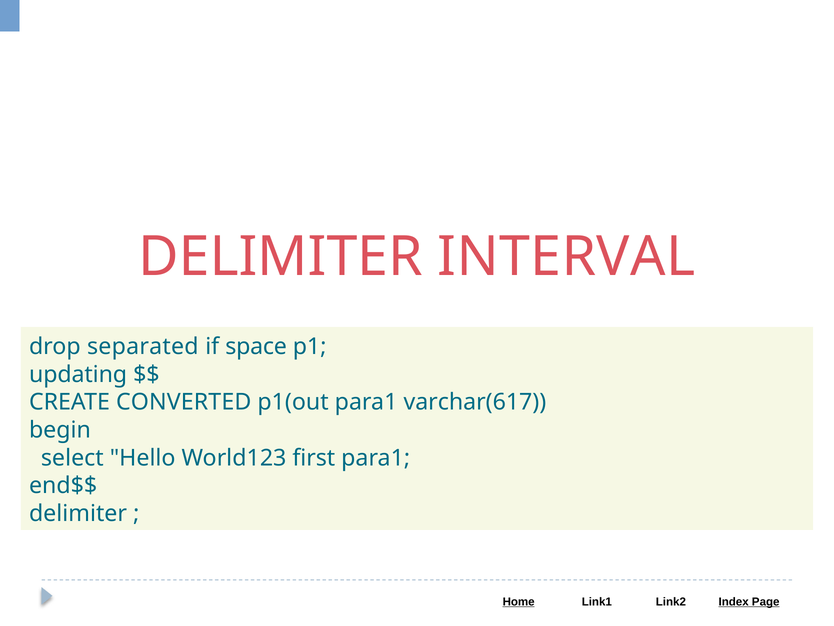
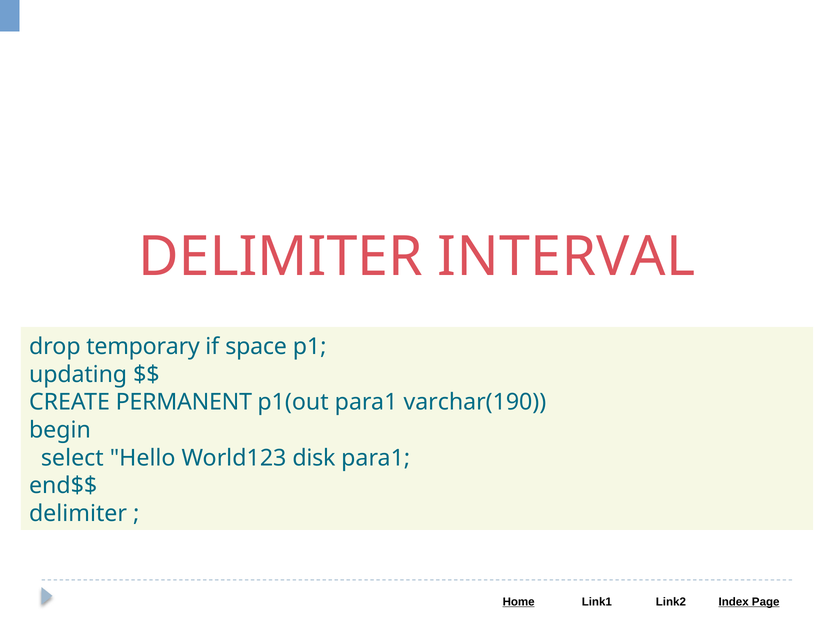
separated: separated -> temporary
CONVERTED: CONVERTED -> PERMANENT
varchar(617: varchar(617 -> varchar(190
first: first -> disk
